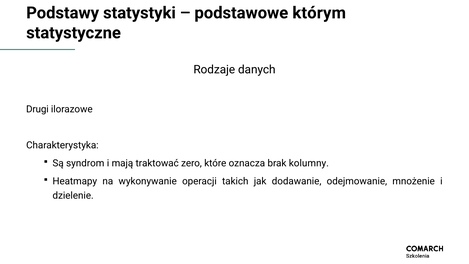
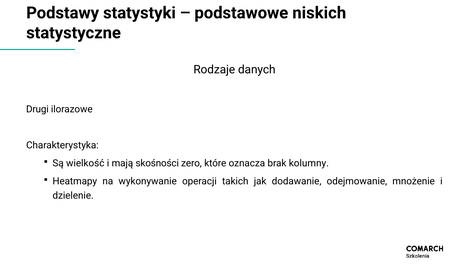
którym: którym -> niskich
syndrom: syndrom -> wielkość
traktować: traktować -> skośności
